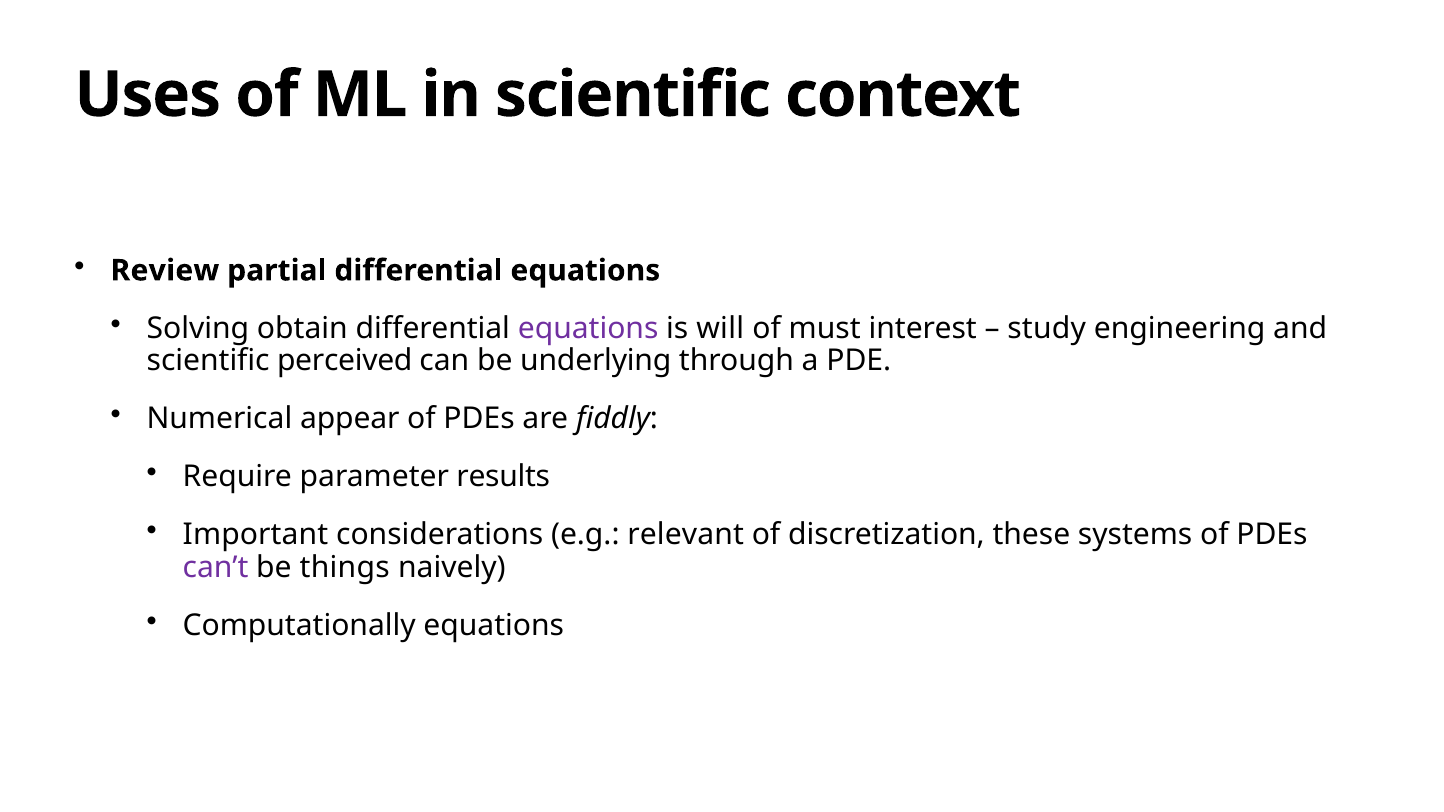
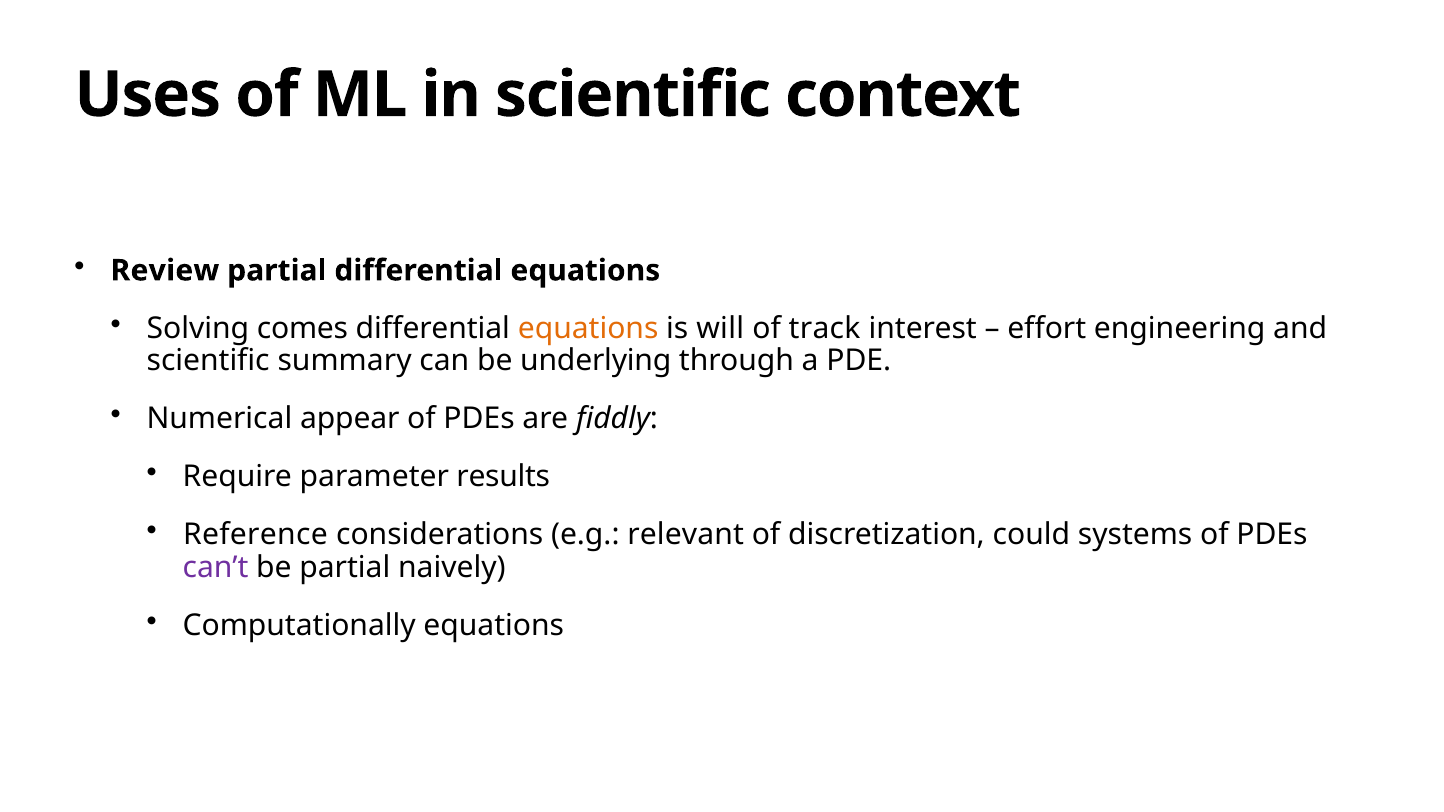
obtain: obtain -> comes
equations at (588, 329) colour: purple -> orange
must: must -> track
study: study -> effort
perceived: perceived -> summary
Important: Important -> Reference
these: these -> could
be things: things -> partial
